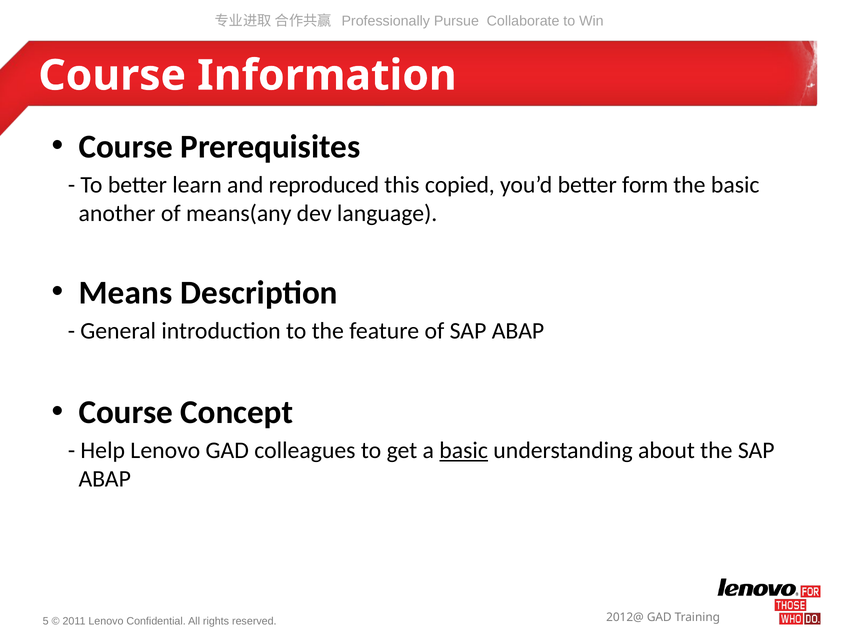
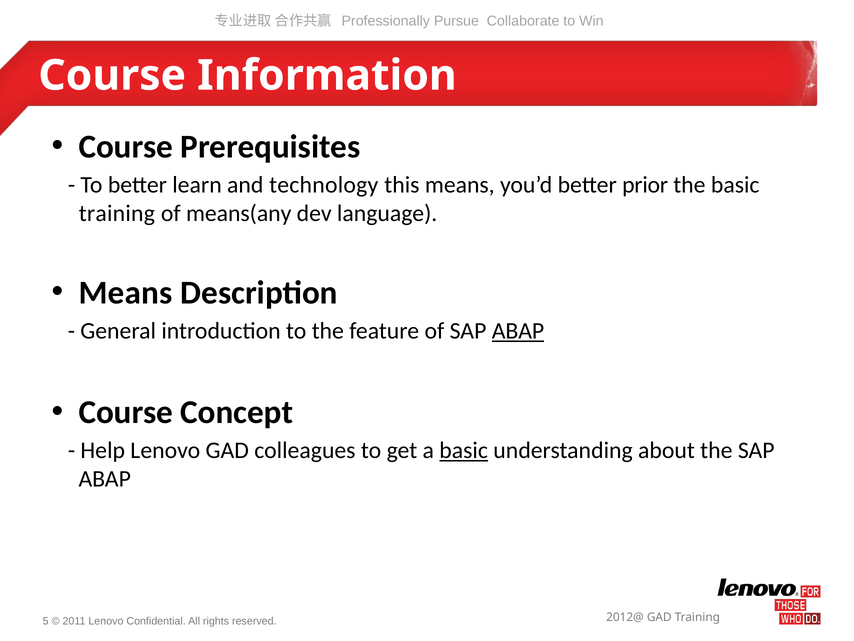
reproduced: reproduced -> technology
this copied: copied -> means
form: form -> prior
another at (117, 213): another -> training
ABAP at (518, 331) underline: none -> present
